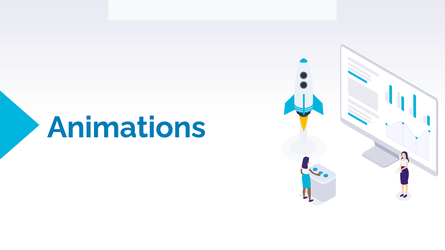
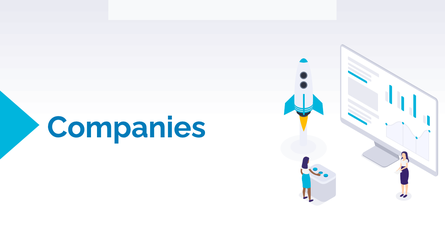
Animations: Animations -> Companies
